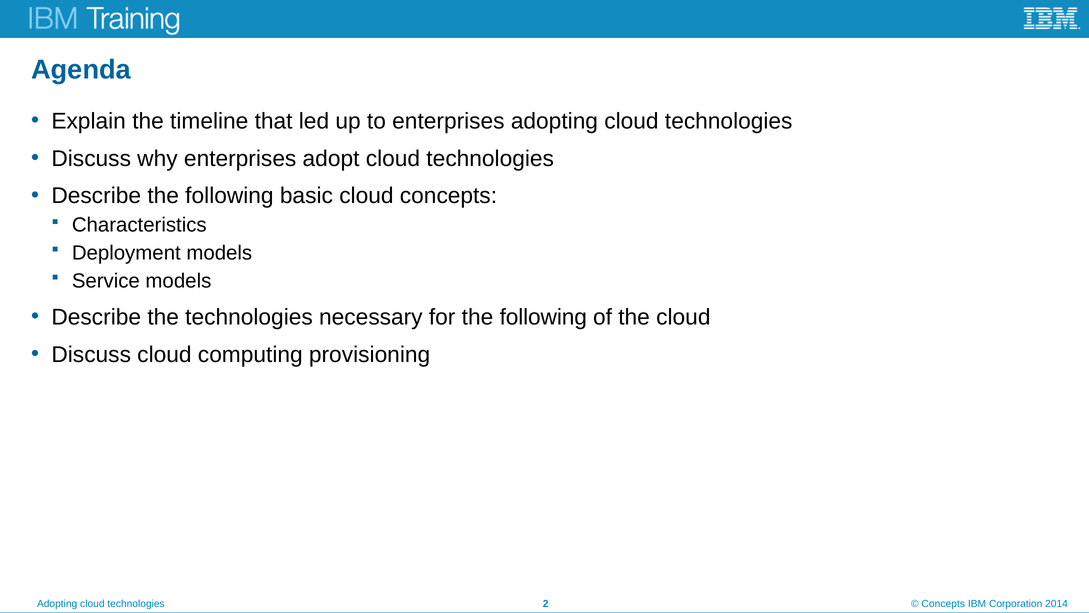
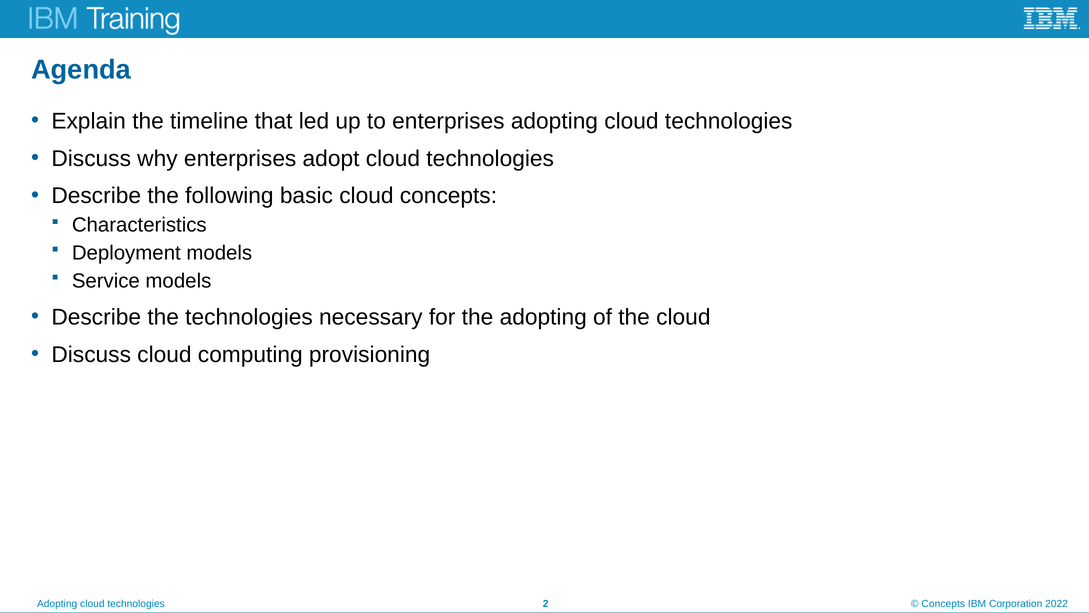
for the following: following -> adopting
2014: 2014 -> 2022
